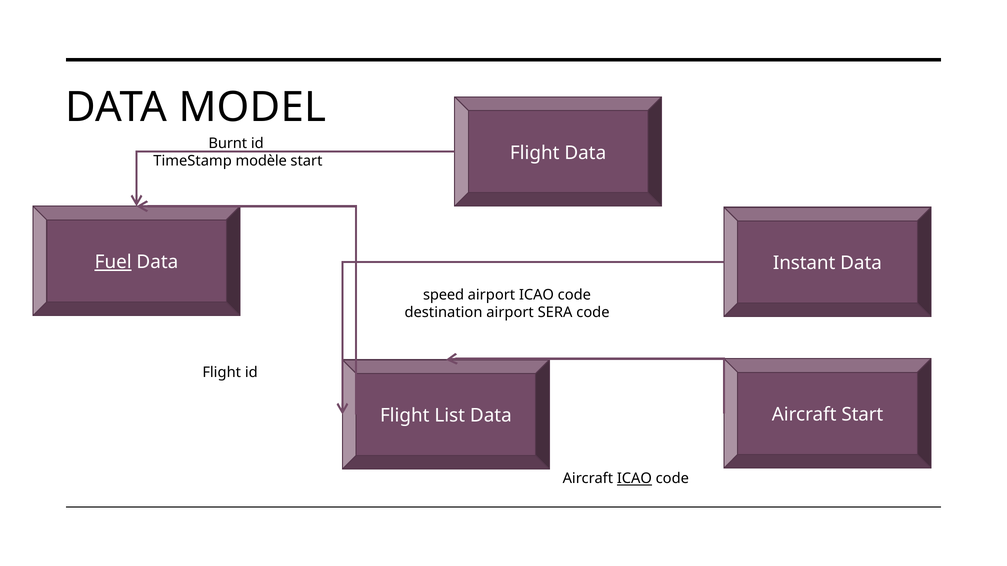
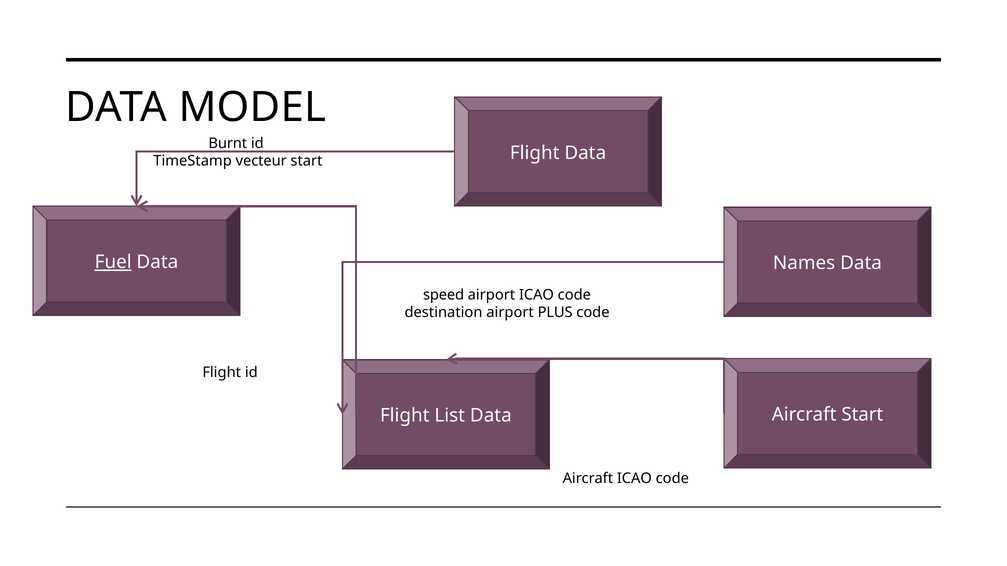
modèle: modèle -> vecteur
Instant: Instant -> Names
SERA: SERA -> PLUS
ICAO at (634, 479) underline: present -> none
